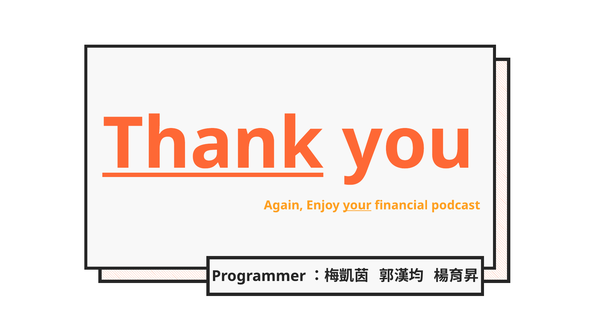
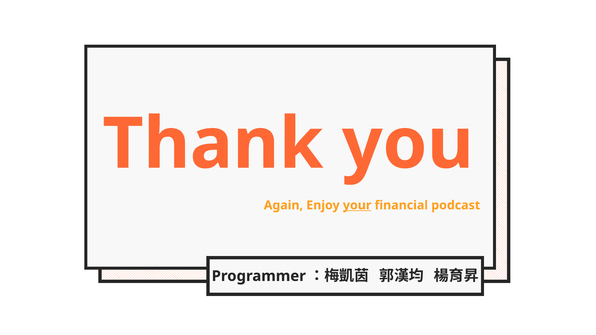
Thank underline: present -> none
